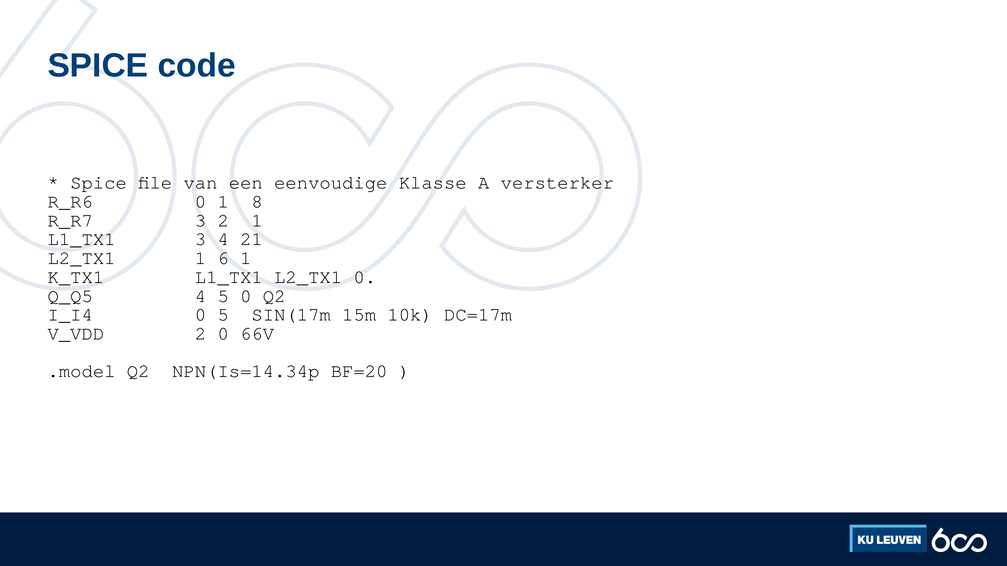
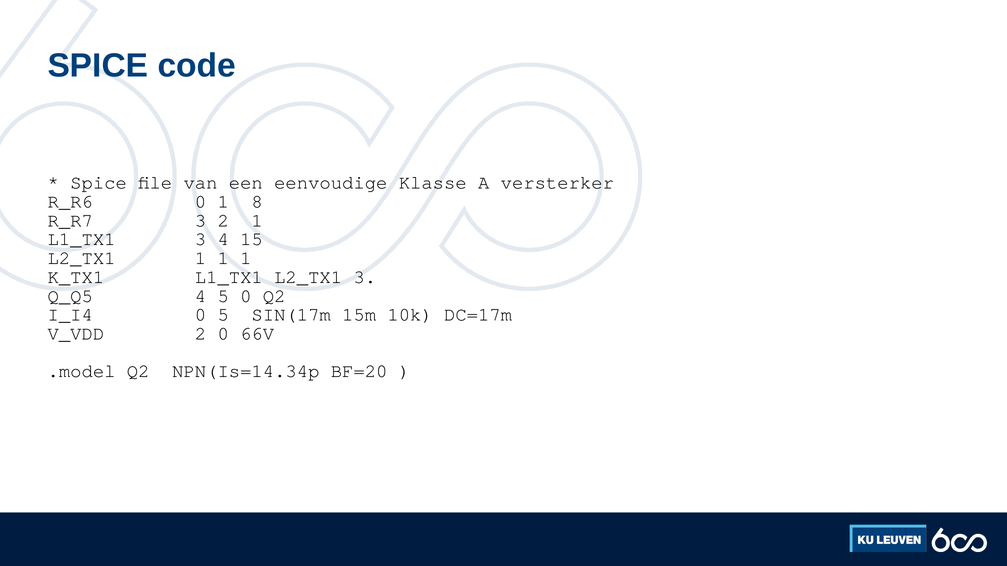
21: 21 -> 15
L2_TX1 1 6: 6 -> 1
L2_TX1 0: 0 -> 3
